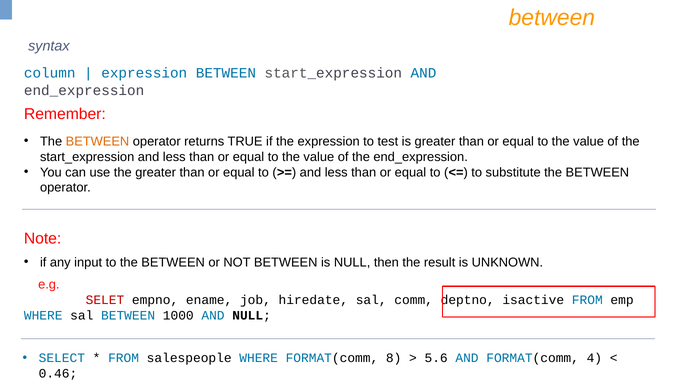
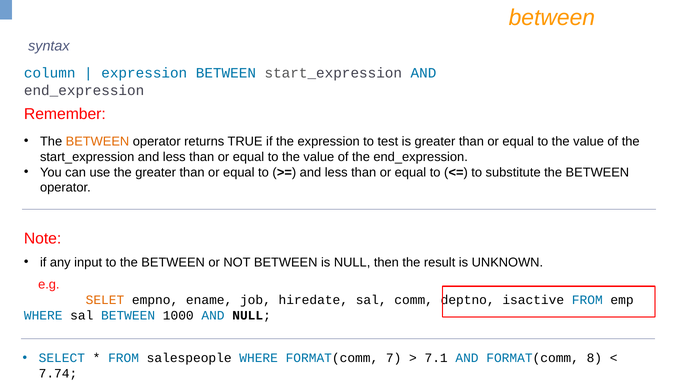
SELET colour: red -> orange
8: 8 -> 7
5.6: 5.6 -> 7.1
4: 4 -> 8
0.46: 0.46 -> 7.74
